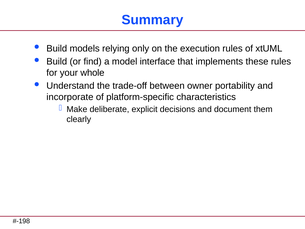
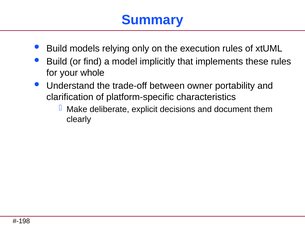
interface: interface -> implicitly
incorporate: incorporate -> clarification
